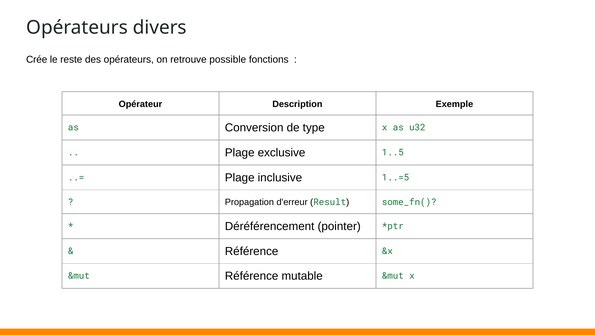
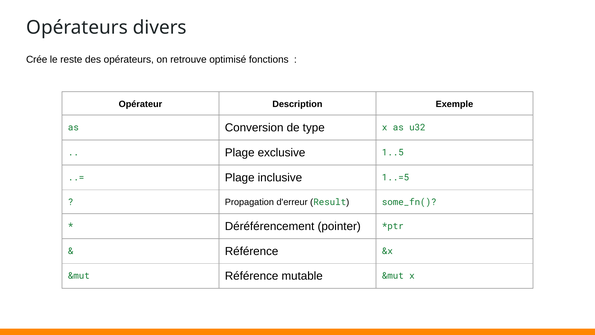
possible: possible -> optimisé
